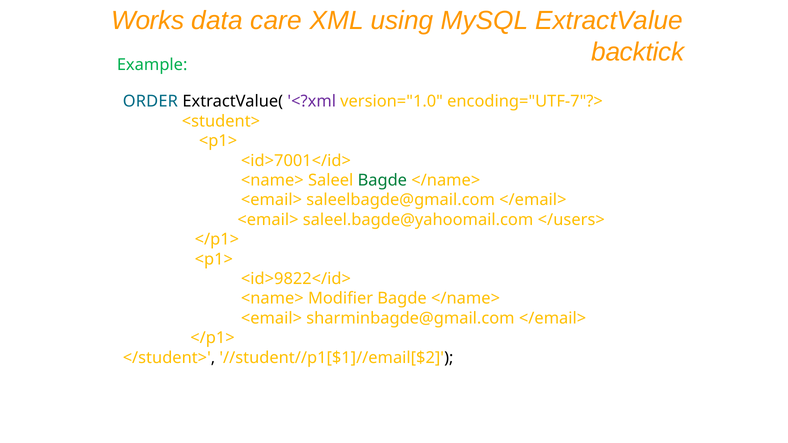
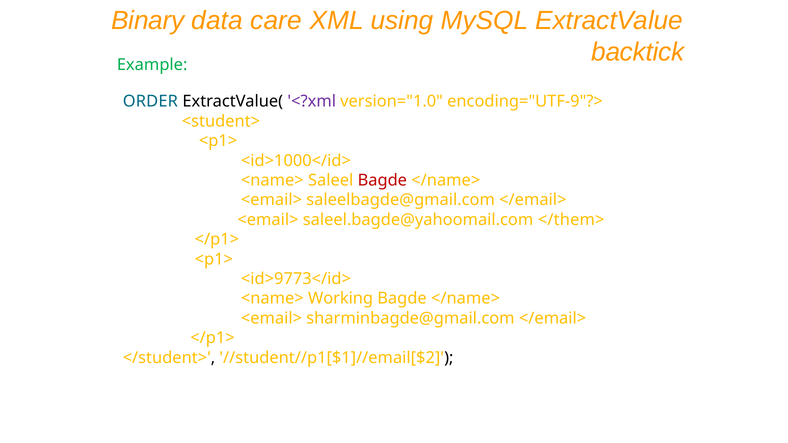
Works: Works -> Binary
encoding="UTF-7"?>: encoding="UTF-7"?> -> encoding="UTF-9"?>
<id>7001</id>: <id>7001</id> -> <id>1000</id>
Bagde at (382, 180) colour: green -> red
</users>: </users> -> </them>
<id>9822</id>: <id>9822</id> -> <id>9773</id>
Modifier: Modifier -> Working
